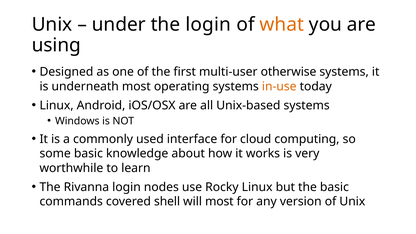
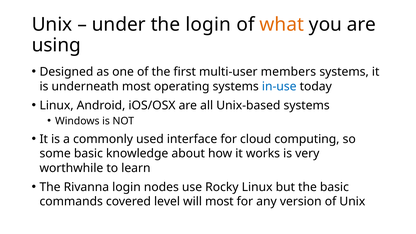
otherwise: otherwise -> members
in-use colour: orange -> blue
shell: shell -> level
